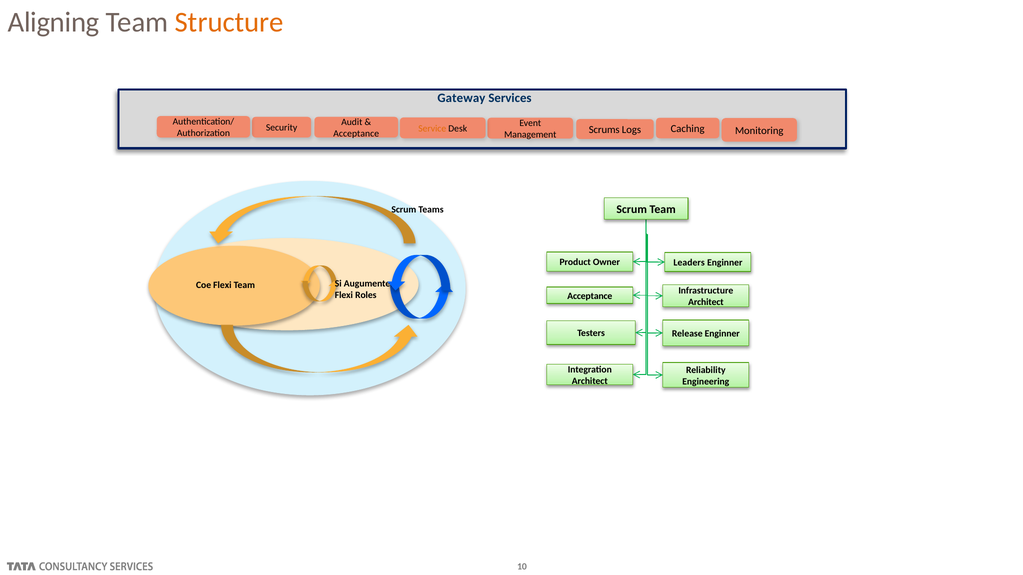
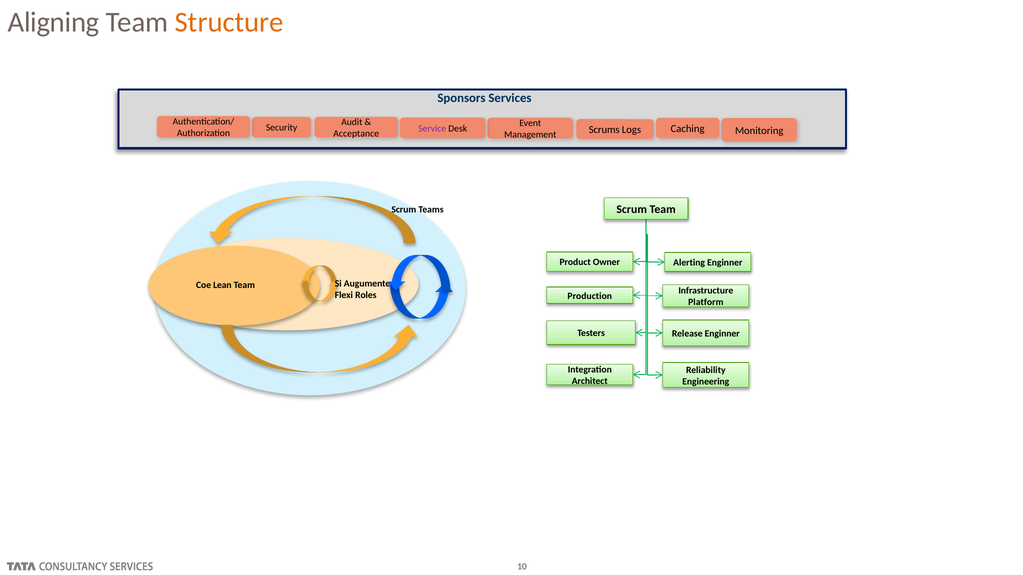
Gateway: Gateway -> Sponsors
Service colour: orange -> purple
Leaders: Leaders -> Alerting
Coe Flexi: Flexi -> Lean
Acceptance at (590, 296): Acceptance -> Production
Architect at (706, 302): Architect -> Platform
